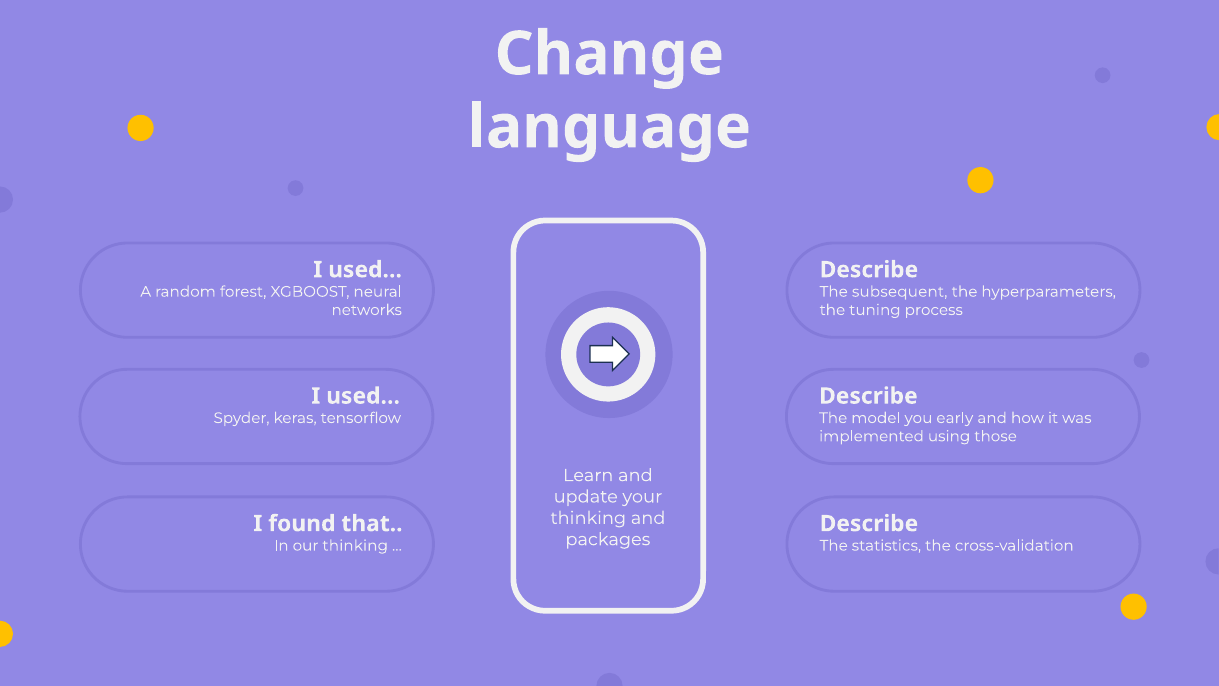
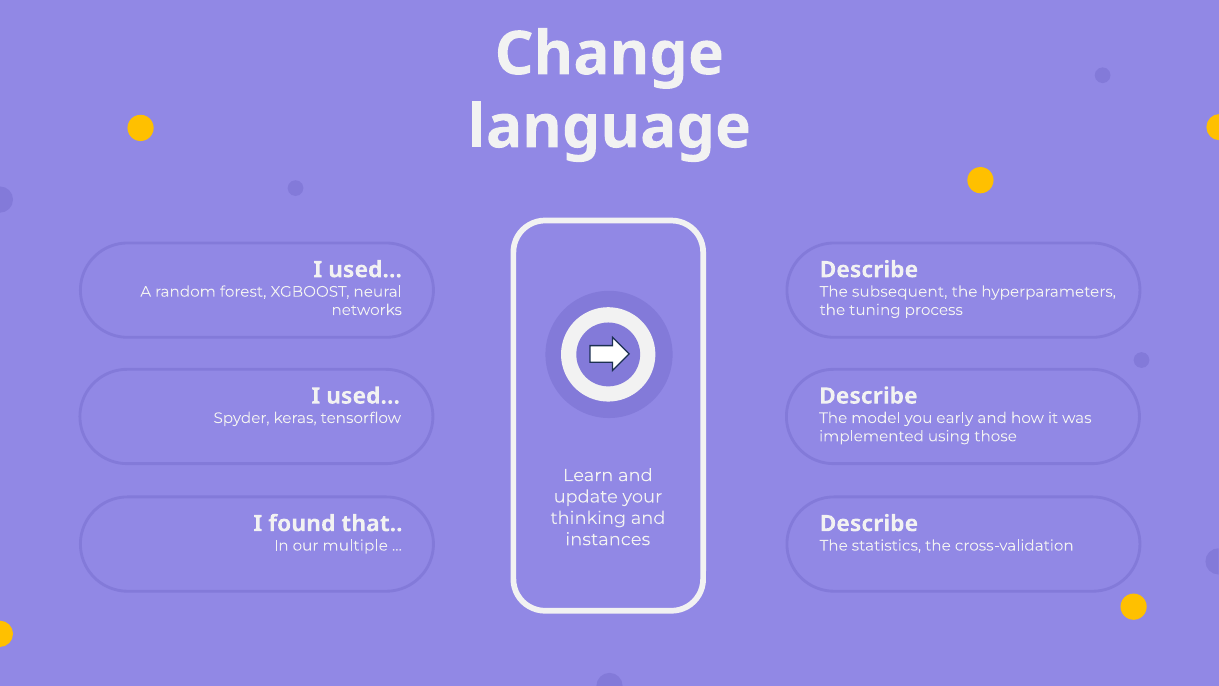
packages: packages -> instances
our thinking: thinking -> multiple
